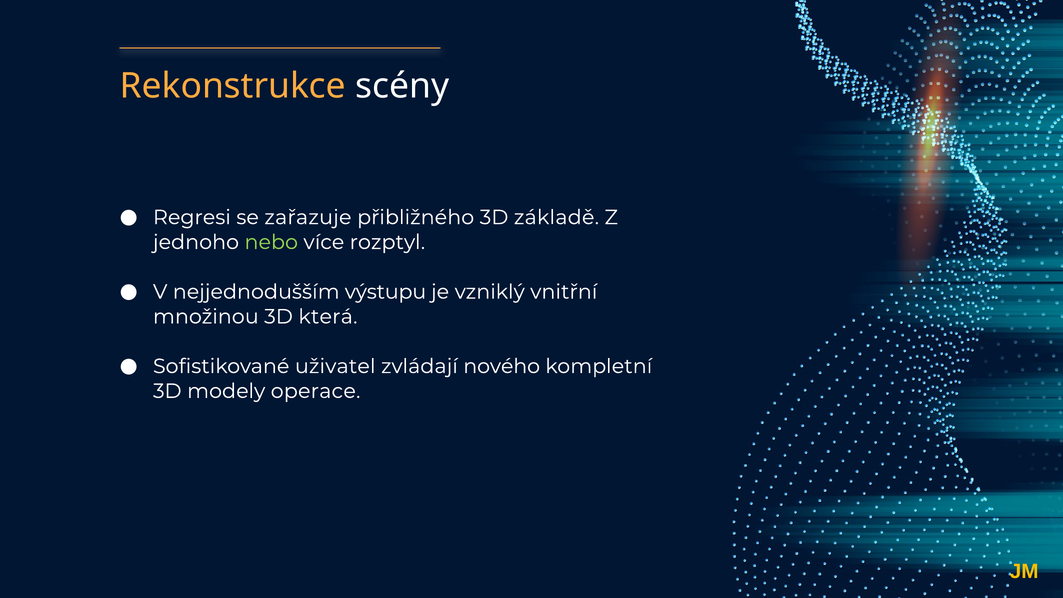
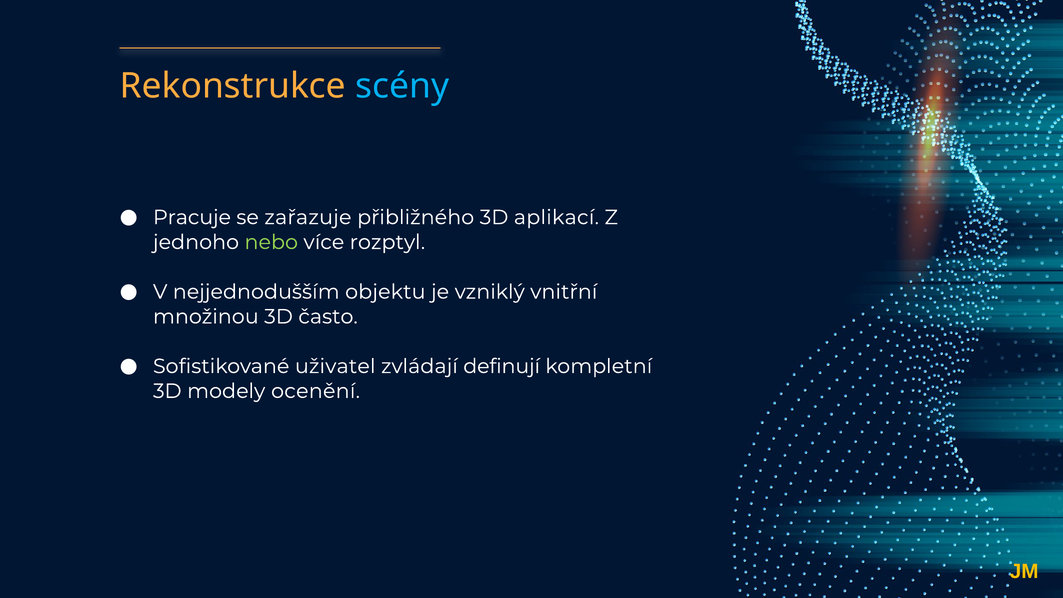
scény colour: white -> light blue
Regresi: Regresi -> Pracuje
základě: základě -> aplikací
výstupu: výstupu -> objektu
která: která -> často
nového: nového -> definují
operace: operace -> ocenění
